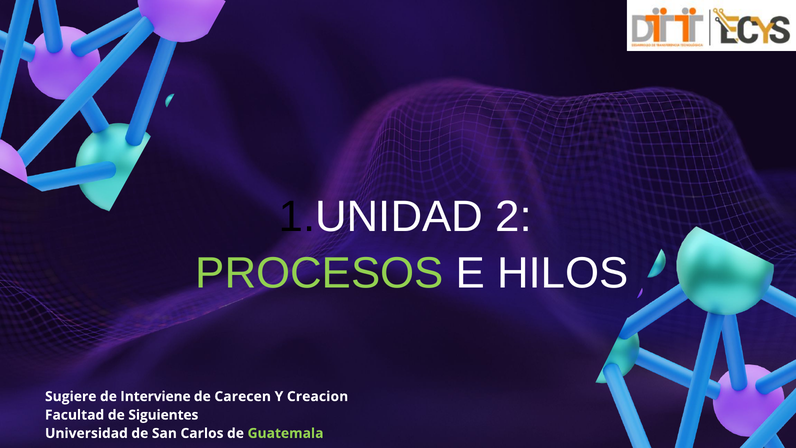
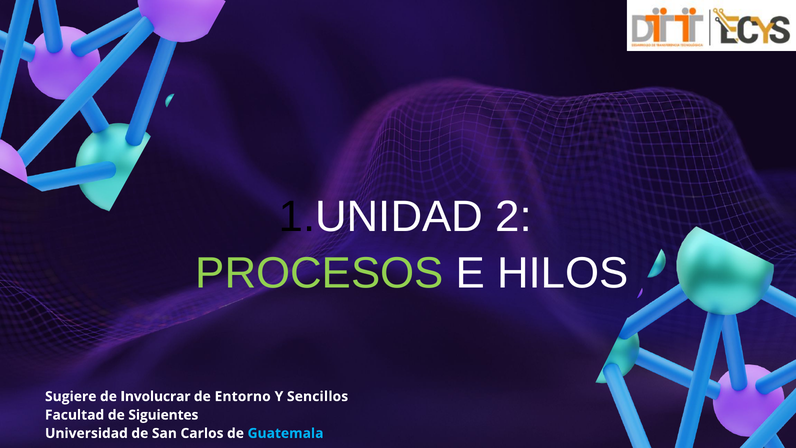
Interviene: Interviene -> Involucrar
Carecen: Carecen -> Entorno
Creacion: Creacion -> Sencillos
Guatemala colour: light green -> light blue
